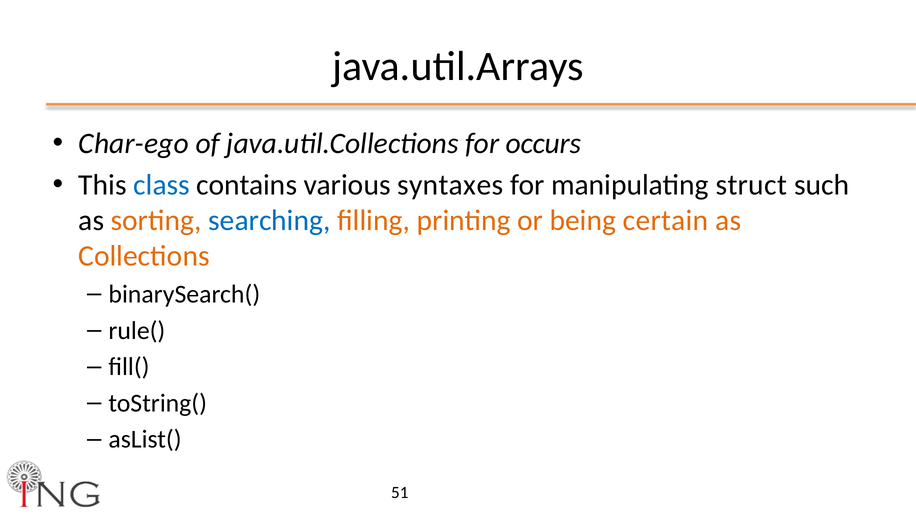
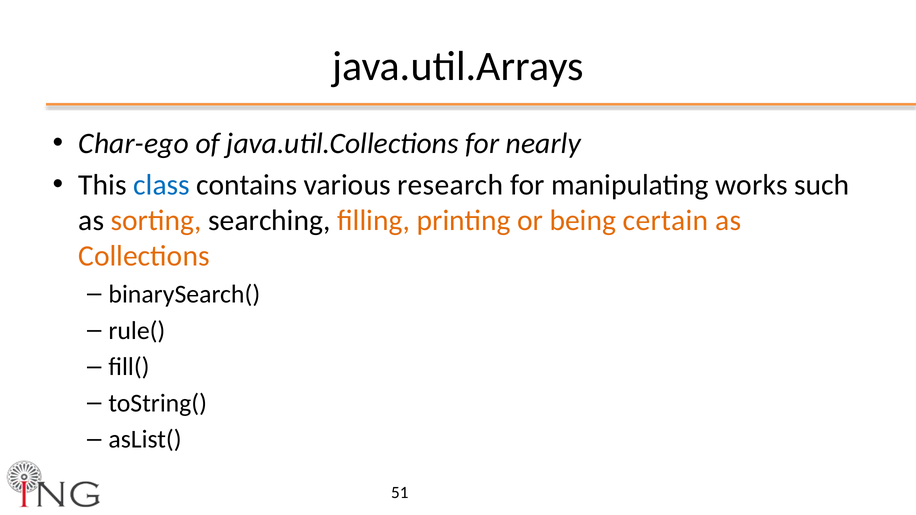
occurs: occurs -> nearly
syntaxes: syntaxes -> research
struct: struct -> works
searching colour: blue -> black
